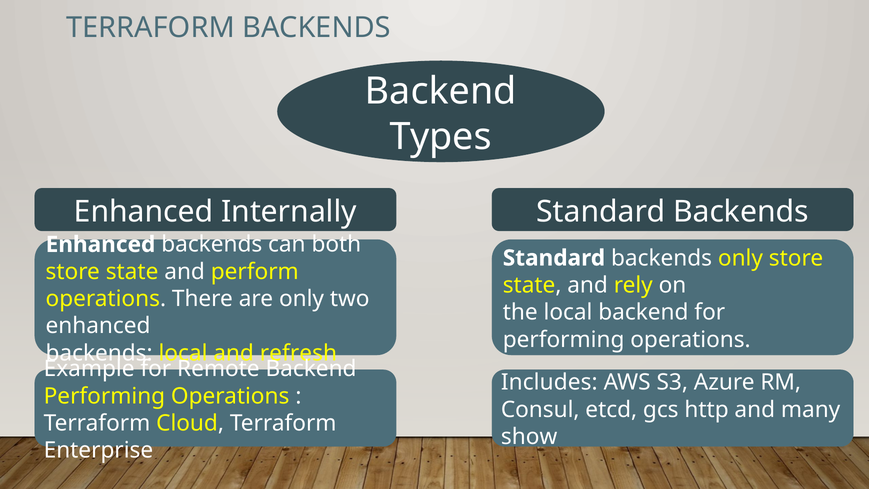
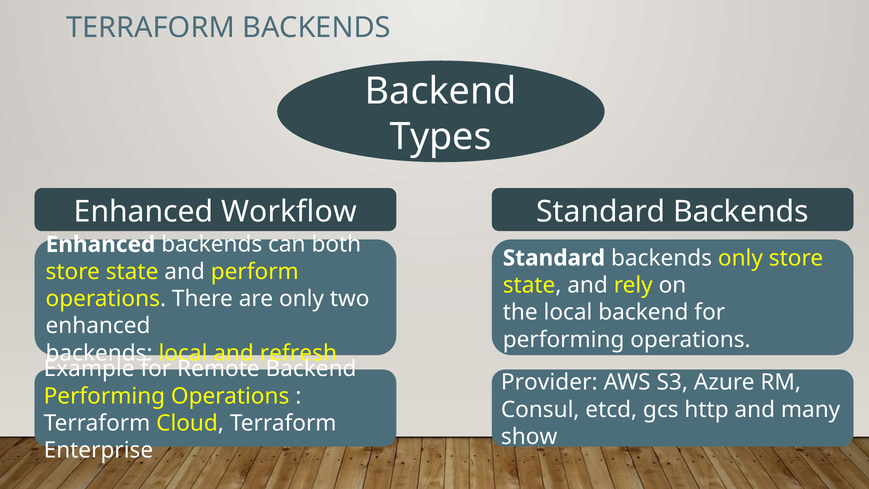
Internally: Internally -> Workflow
Includes: Includes -> Provider
